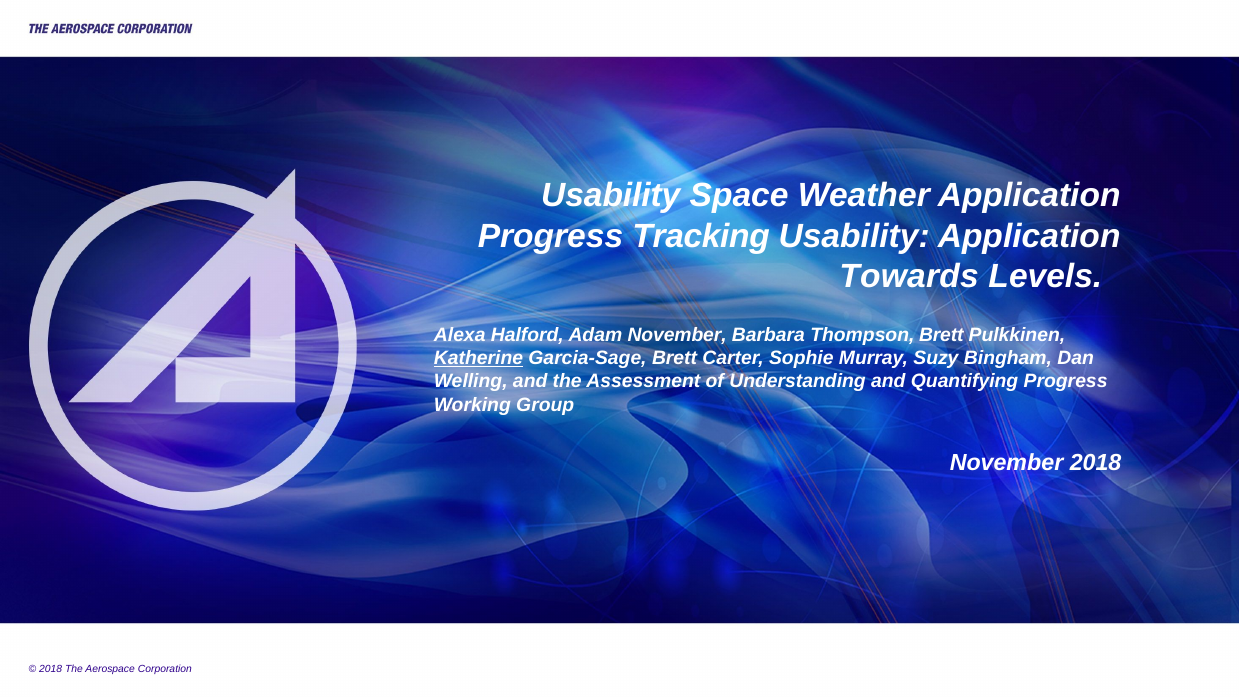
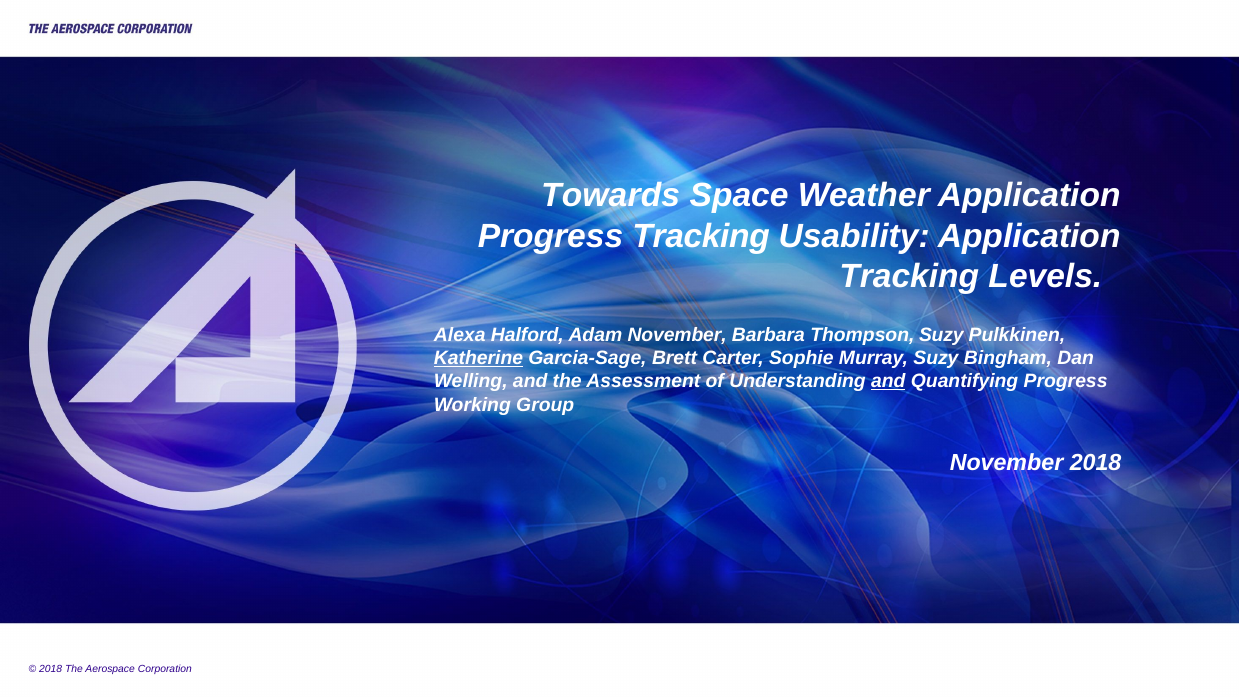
Usability at (611, 196): Usability -> Towards
Towards at (909, 276): Towards -> Tracking
Thompson Brett: Brett -> Suzy
and at (888, 382) underline: none -> present
